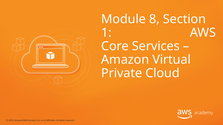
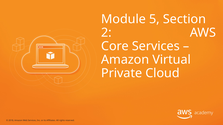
8: 8 -> 5
1: 1 -> 2
